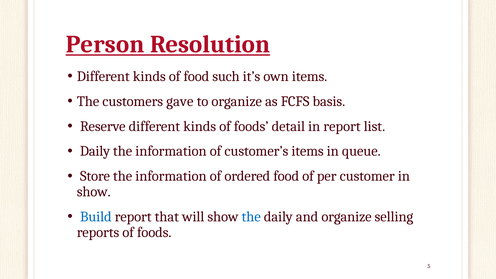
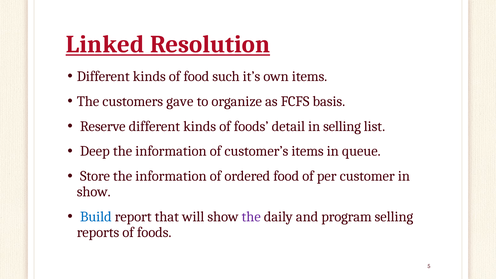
Person: Person -> Linked
in report: report -> selling
Daily at (95, 151): Daily -> Deep
the at (251, 217) colour: blue -> purple
and organize: organize -> program
